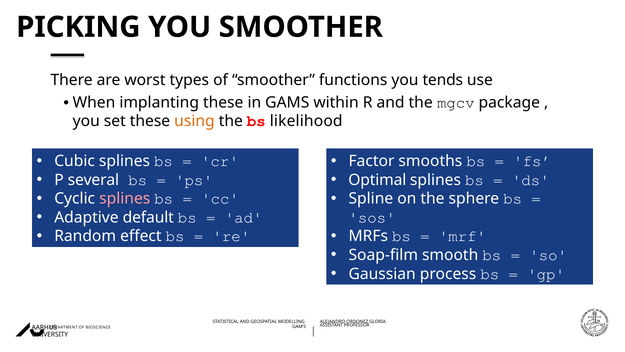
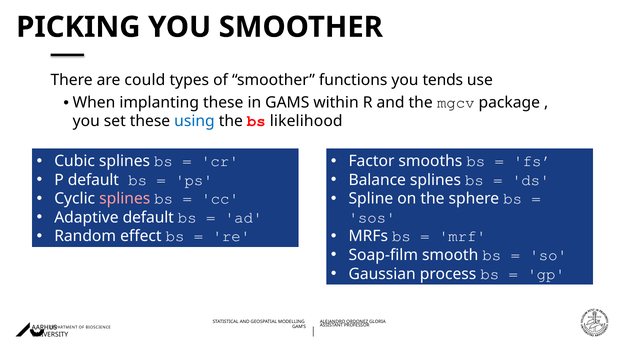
worst: worst -> could
using colour: orange -> blue
P several: several -> default
Optimal: Optimal -> Balance
